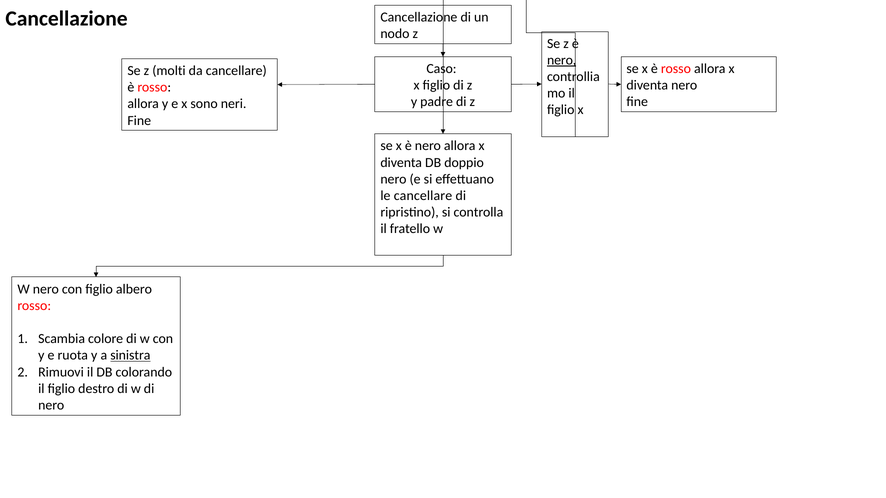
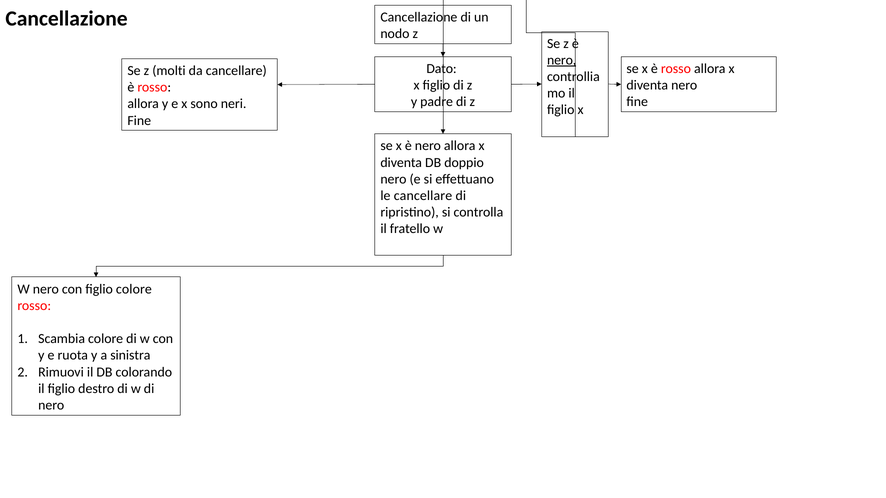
Caso: Caso -> Dato
figlio albero: albero -> colore
sinistra underline: present -> none
